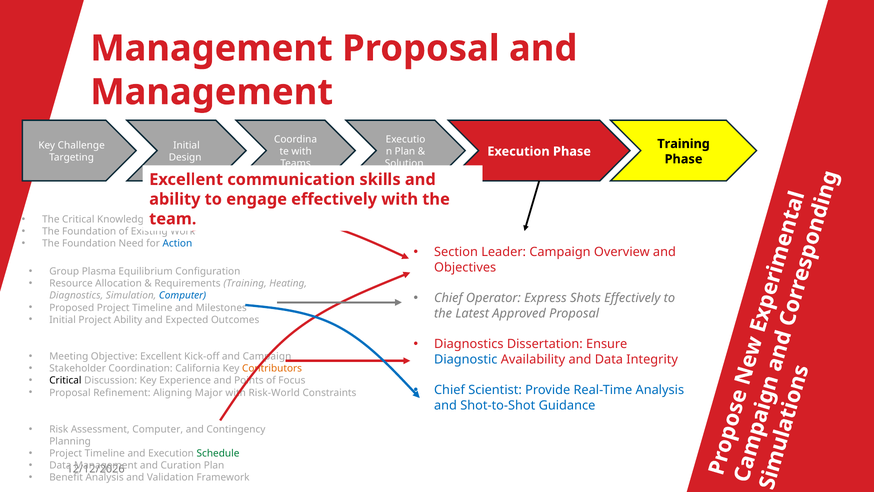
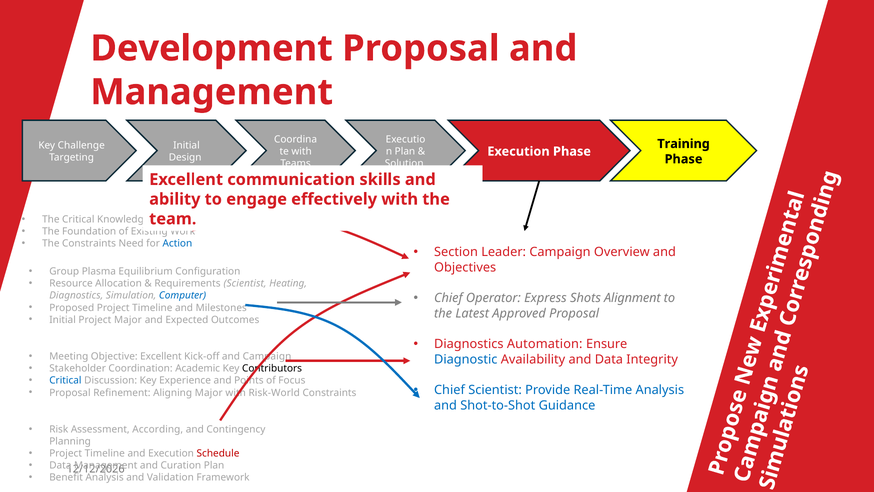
Management at (212, 48): Management -> Development
Foundation at (89, 243): Foundation -> Constraints
Requirements Training: Training -> Scientist
Shots Effectively: Effectively -> Alignment
Project Ability: Ability -> Major
Dissertation: Dissertation -> Automation
California: California -> Academic
Contributors colour: orange -> black
Critical at (65, 380) colour: black -> blue
Assessment Computer: Computer -> According
Schedule colour: green -> red
